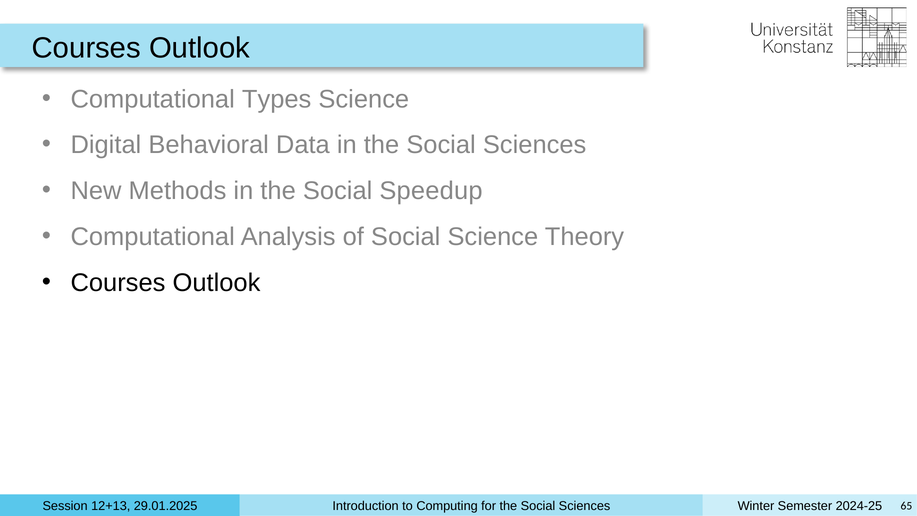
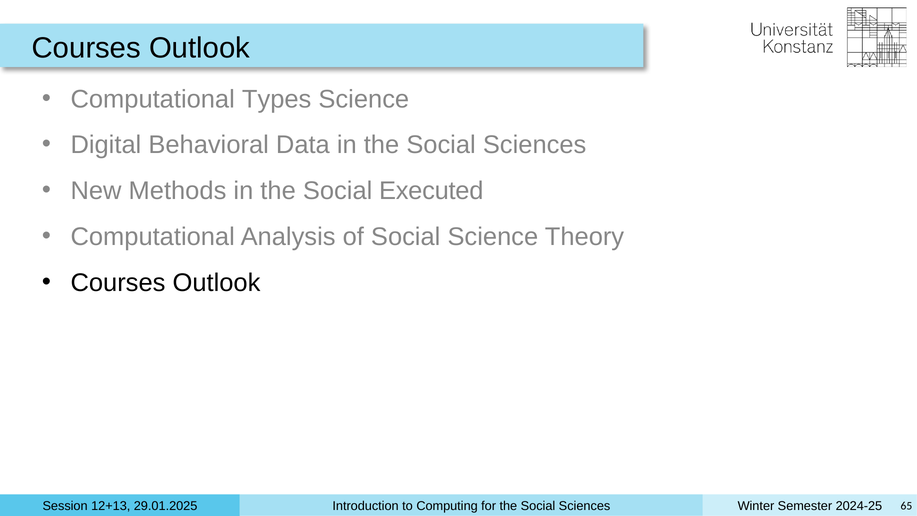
Speedup: Speedup -> Executed
